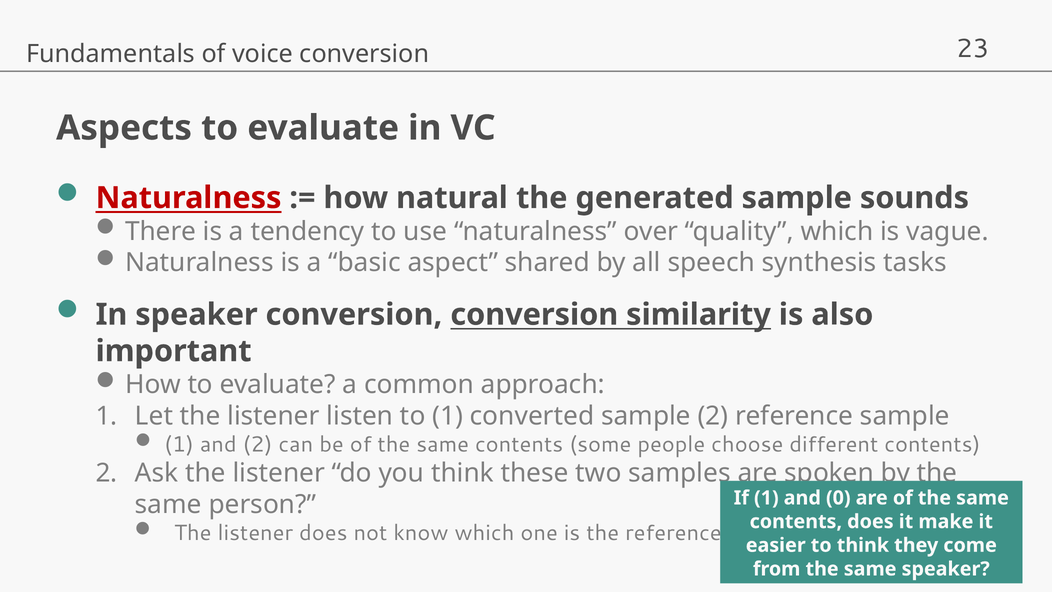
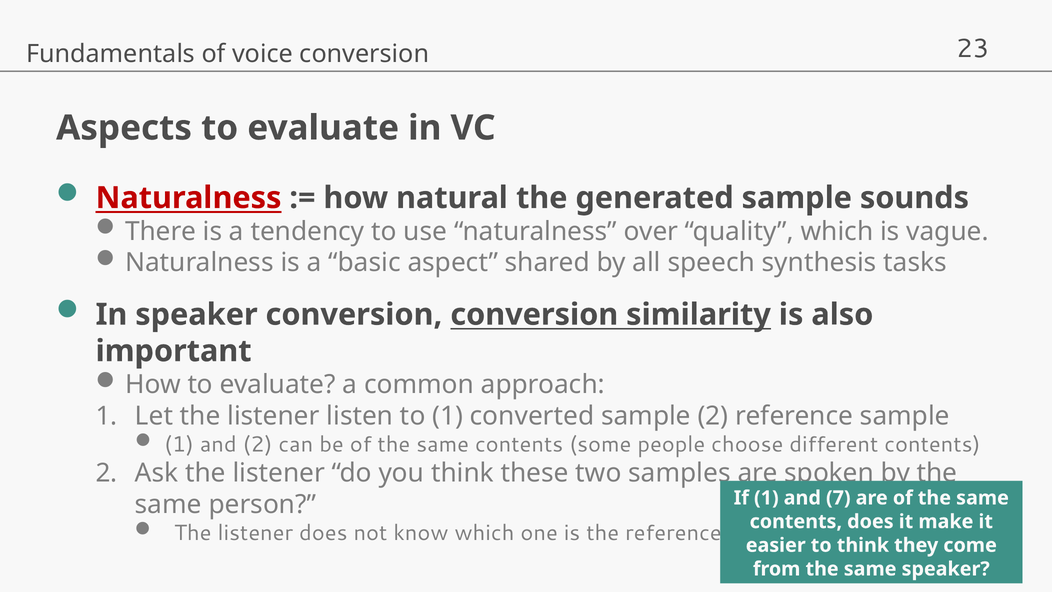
0: 0 -> 7
